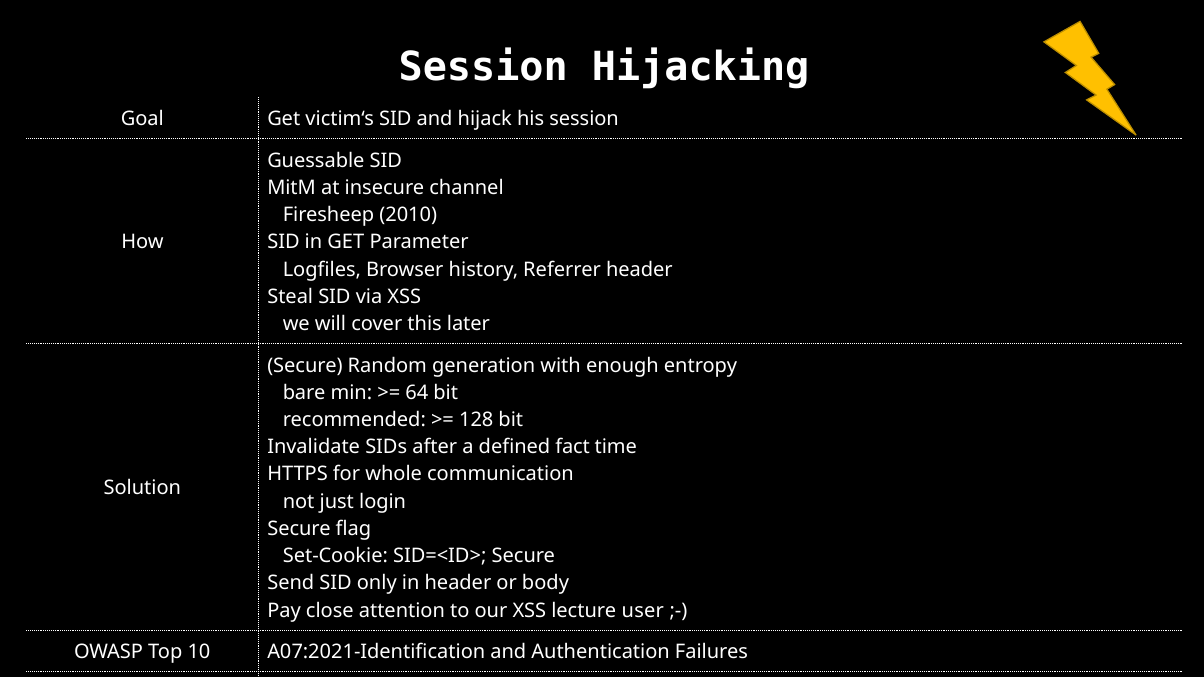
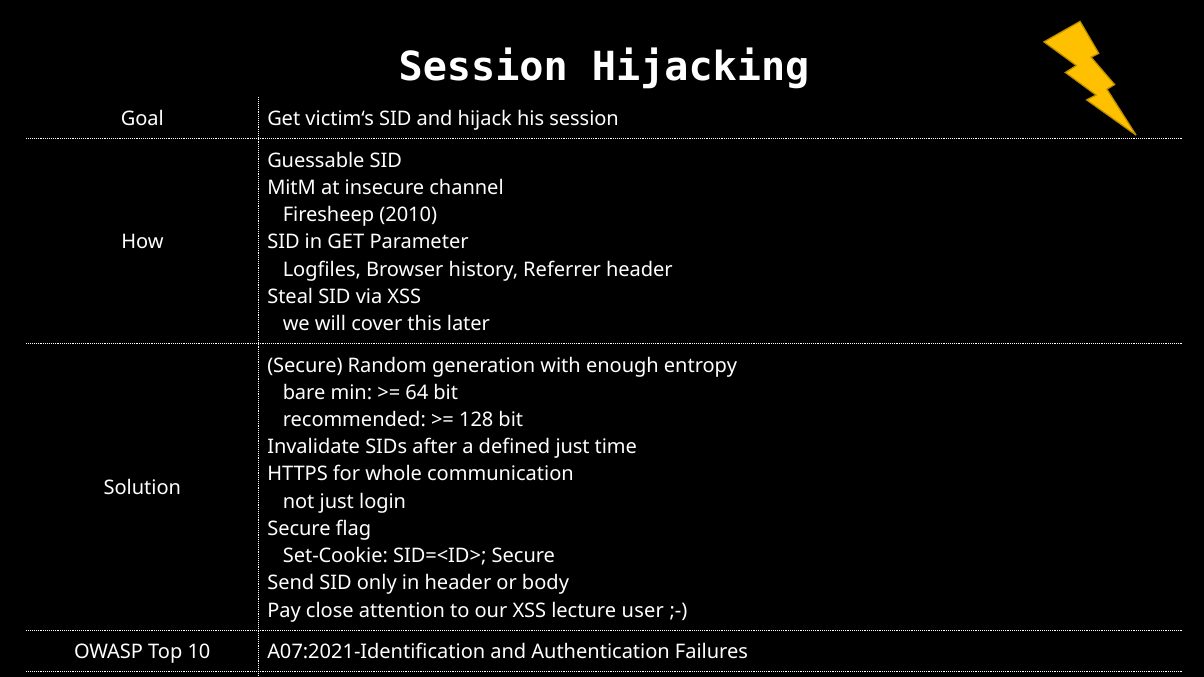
defined fact: fact -> just
